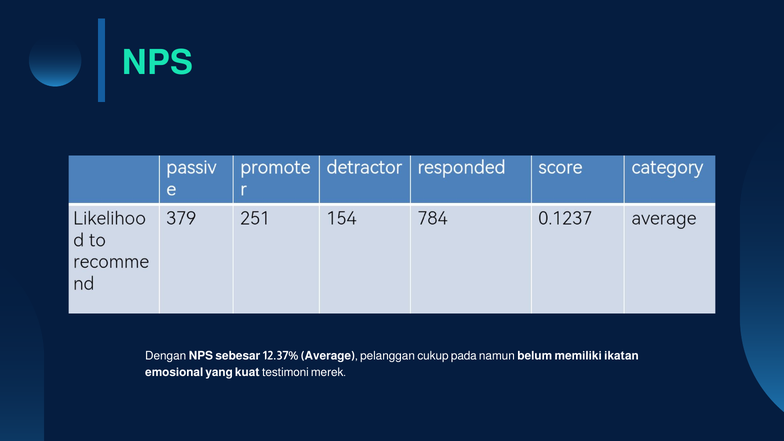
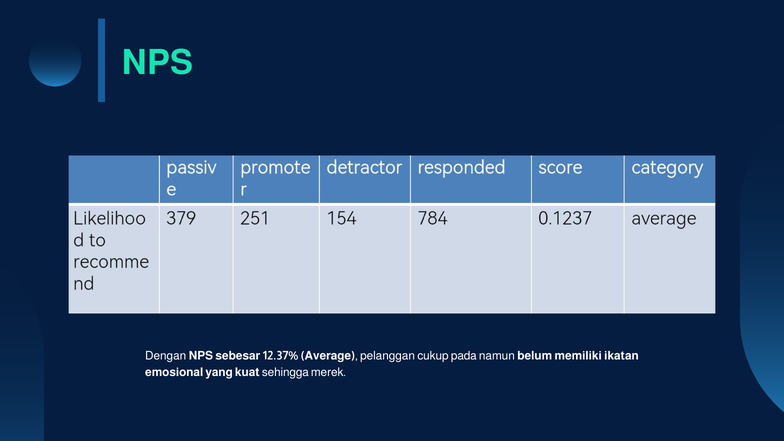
testimoni: testimoni -> sehingga
